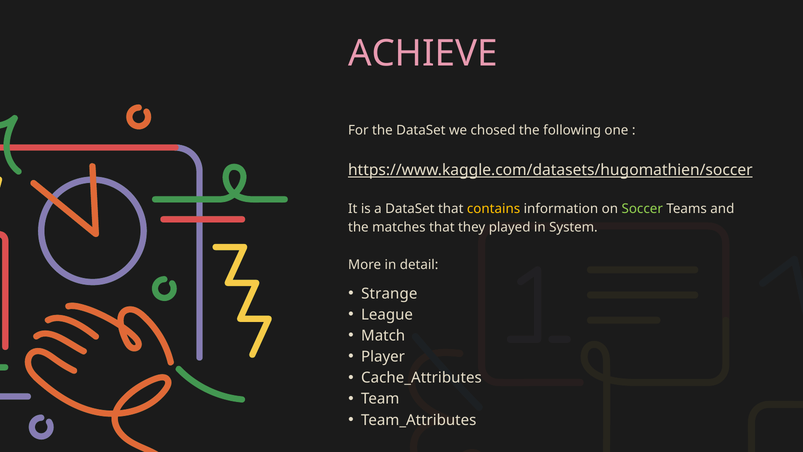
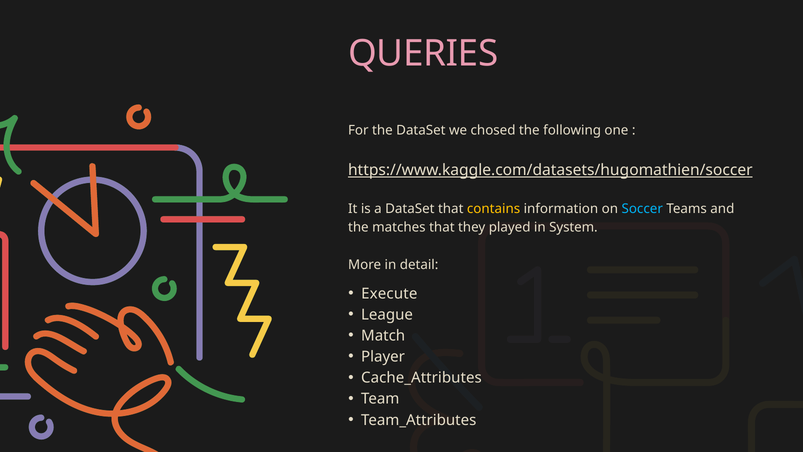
ACHIEVE: ACHIEVE -> QUERIES
Soccer colour: light green -> light blue
Strange: Strange -> Execute
